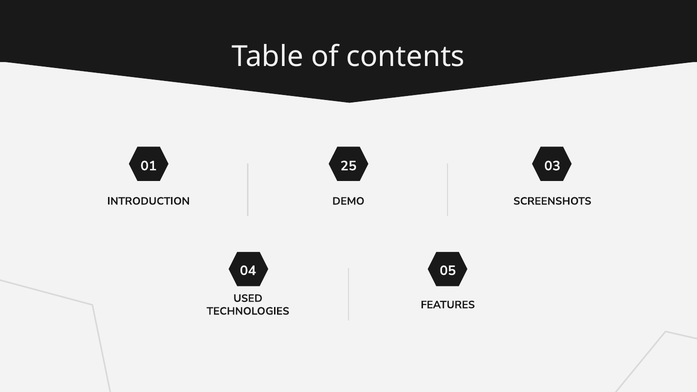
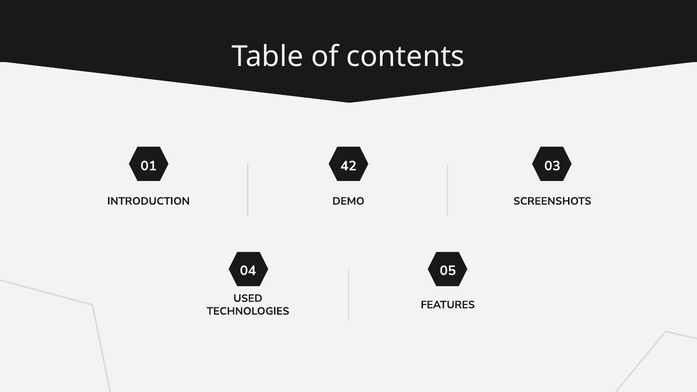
25: 25 -> 42
